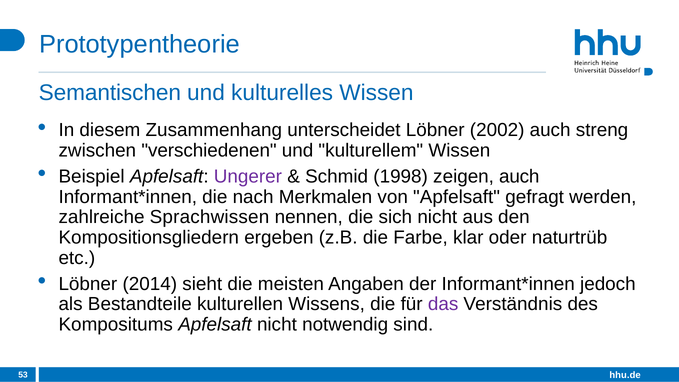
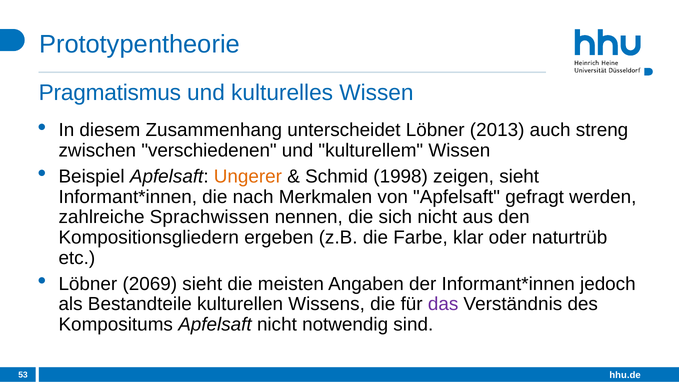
Semantischen: Semantischen -> Pragmatismus
2002: 2002 -> 2013
Ungerer colour: purple -> orange
zeigen auch: auch -> sieht
2014: 2014 -> 2069
